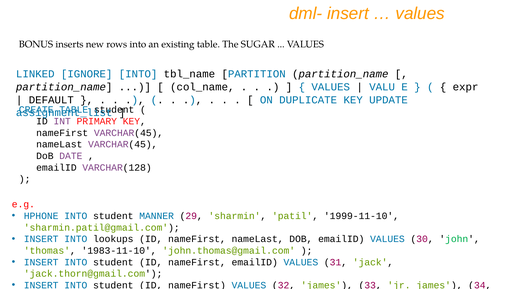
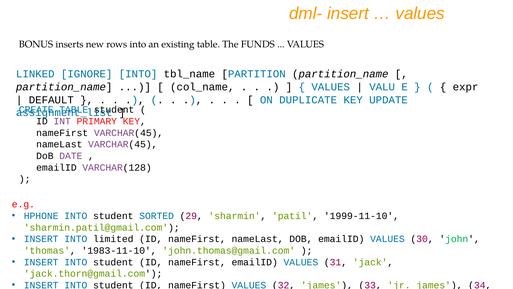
SUGAR: SUGAR -> FUNDS
MANNER: MANNER -> SORTED
lookups: lookups -> limited
